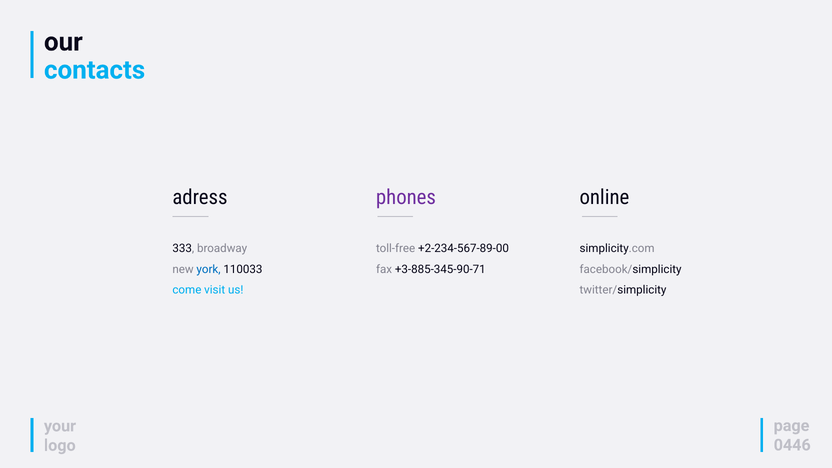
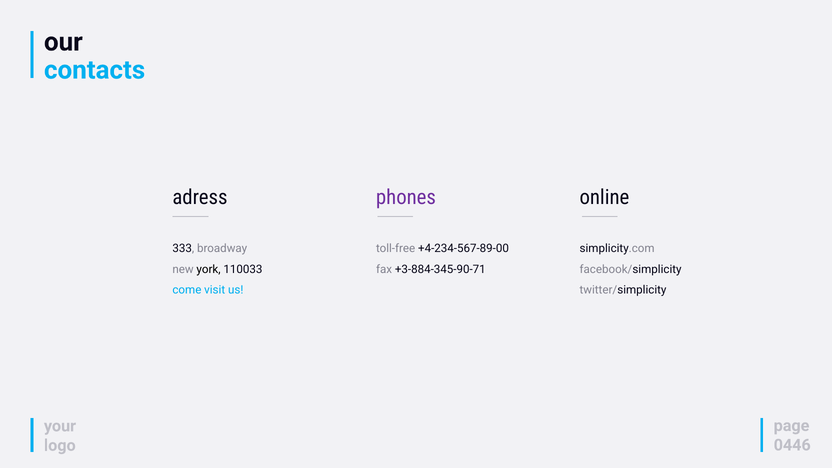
+2-234-567-89-00: +2-234-567-89-00 -> +4-234-567-89-00
+3-885-345-90-71: +3-885-345-90-71 -> +3-884-345-90-71
york colour: blue -> black
